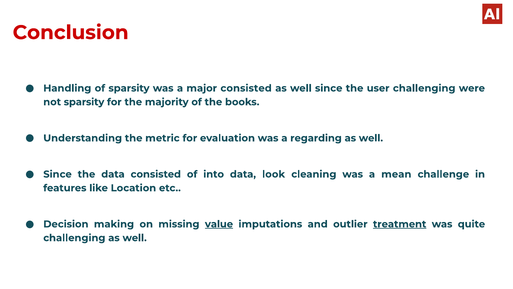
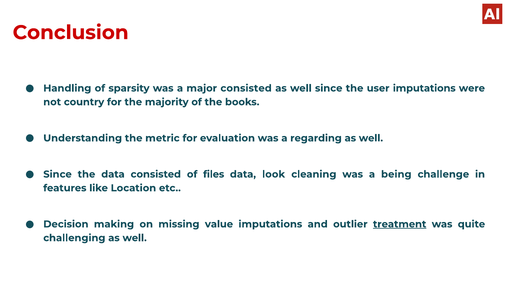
user challenging: challenging -> imputations
not sparsity: sparsity -> country
into: into -> files
mean: mean -> being
value underline: present -> none
